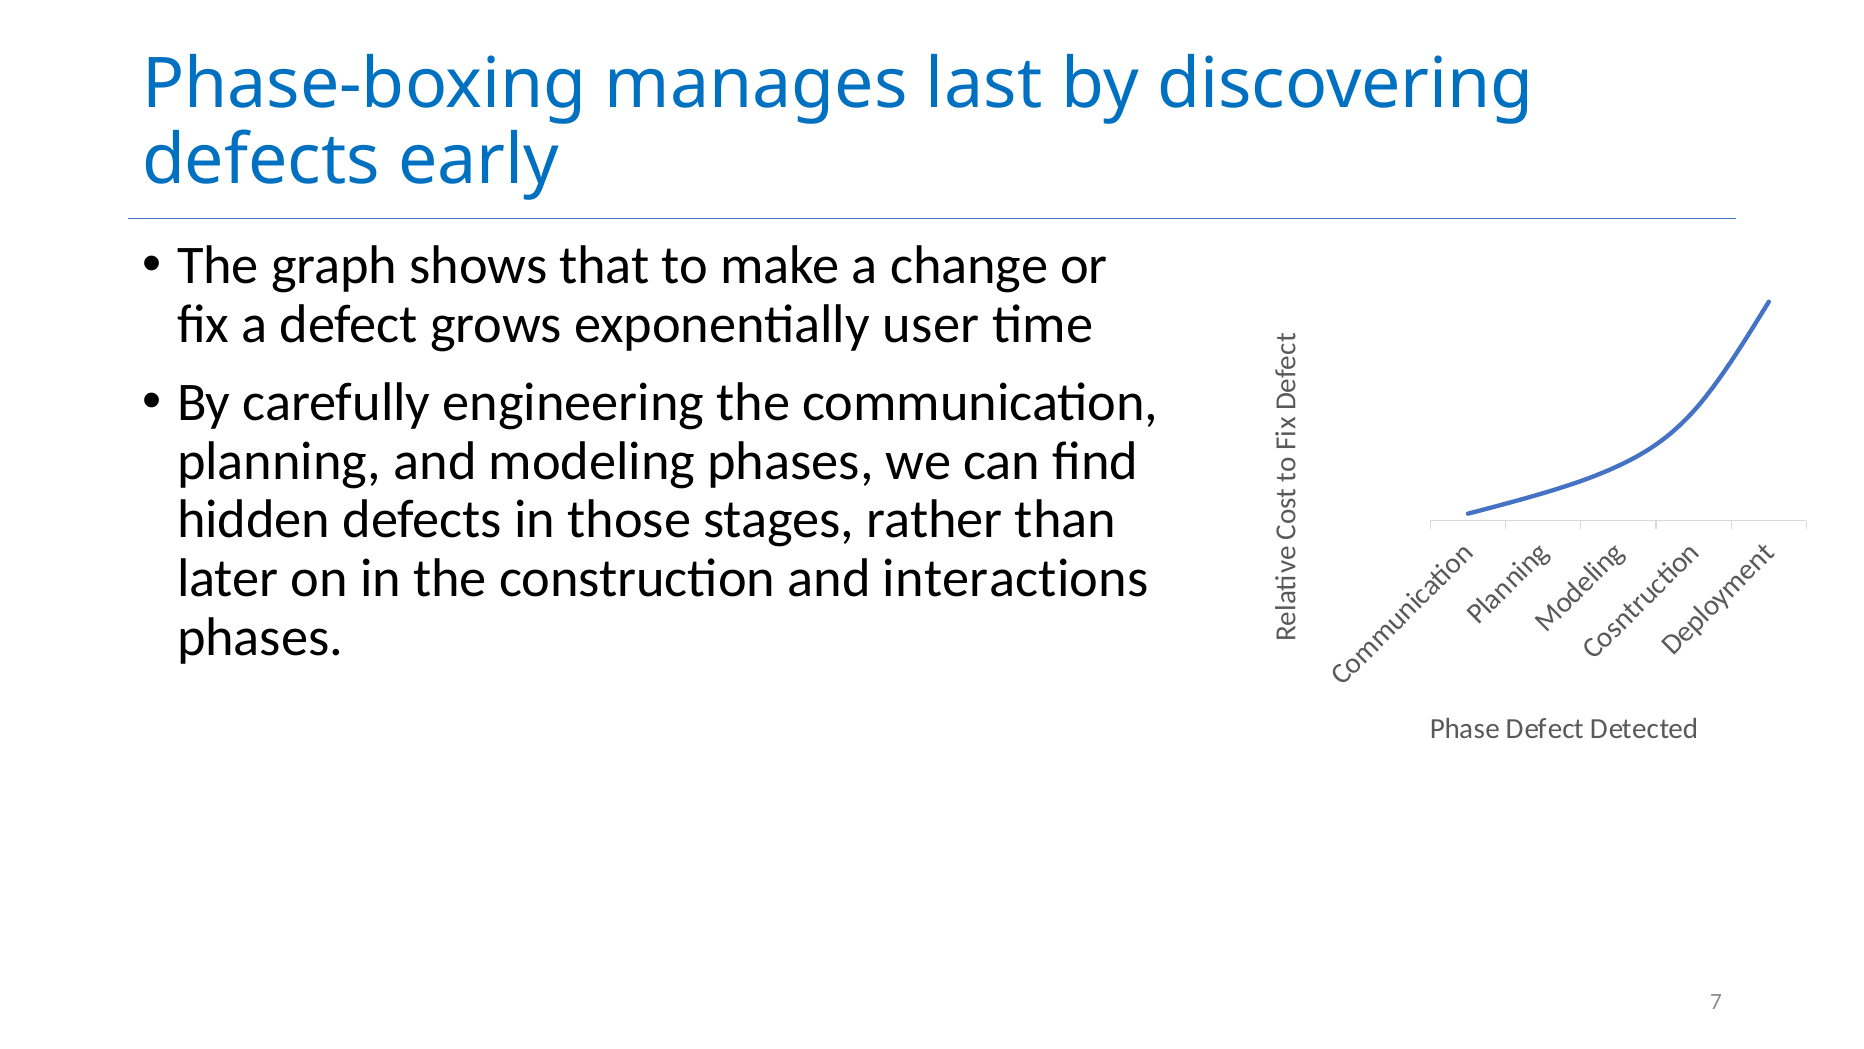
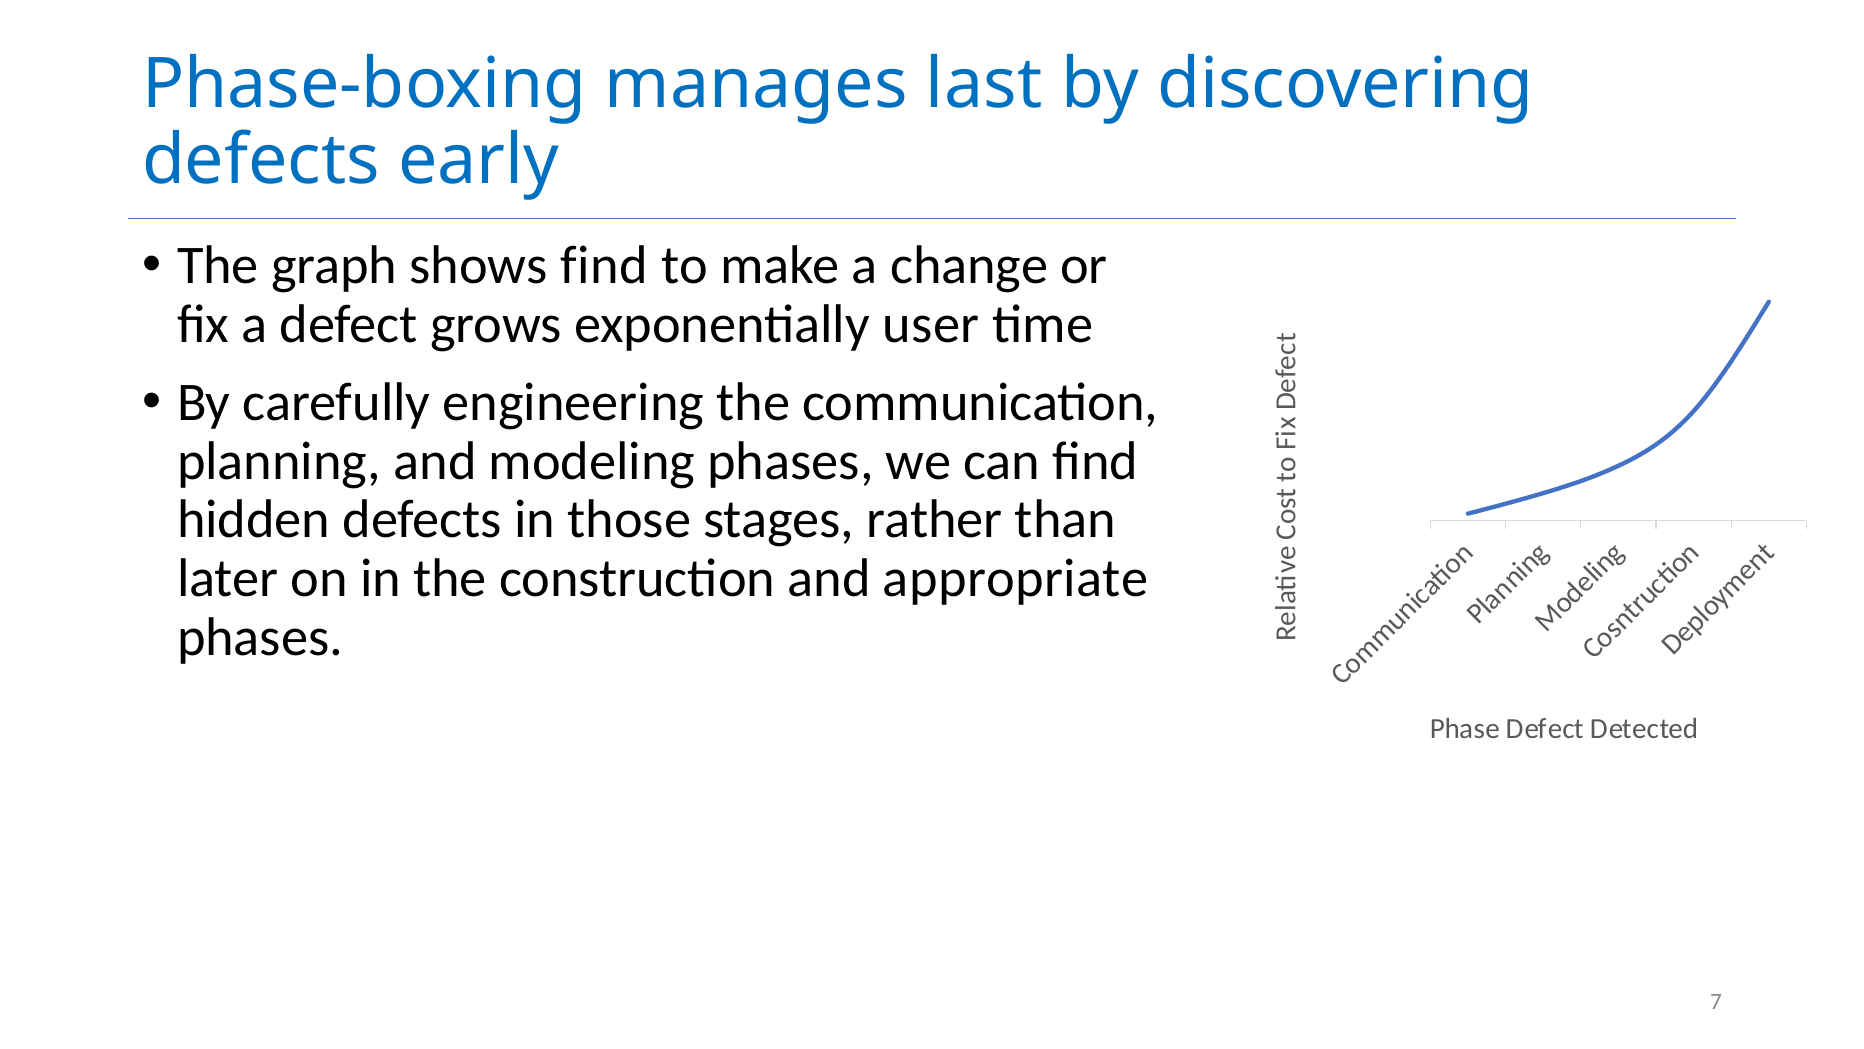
shows that: that -> find
interactions: interactions -> appropriate
